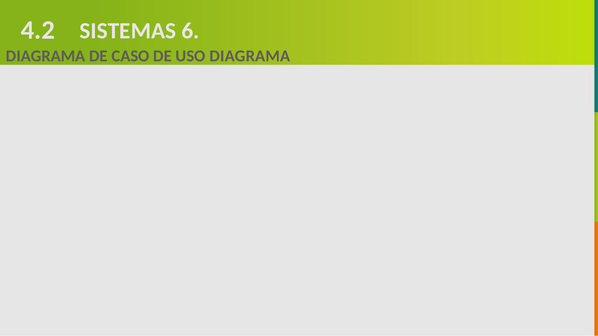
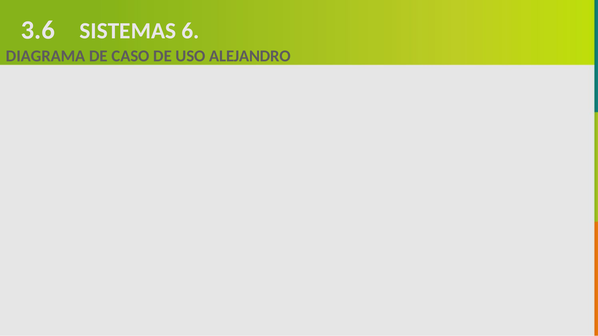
4.2: 4.2 -> 3.6
USO DIAGRAMA: DIAGRAMA -> ALEJANDRO
